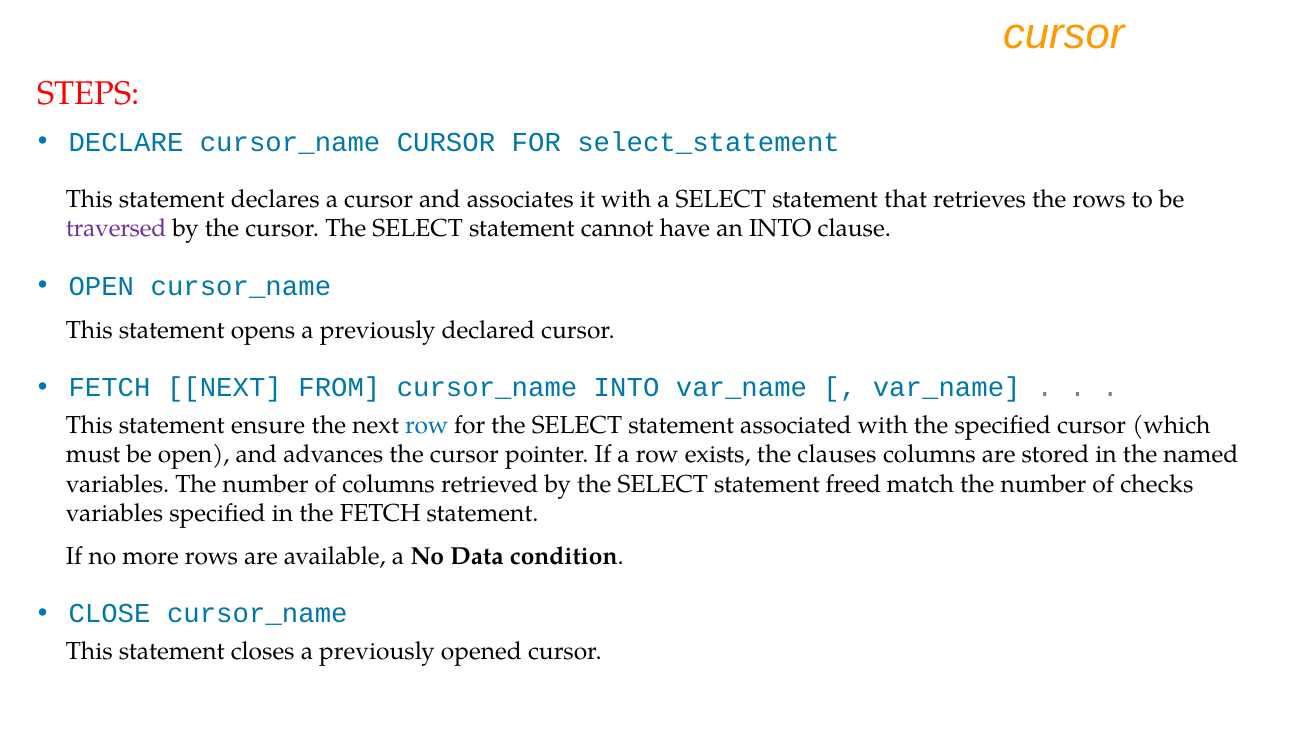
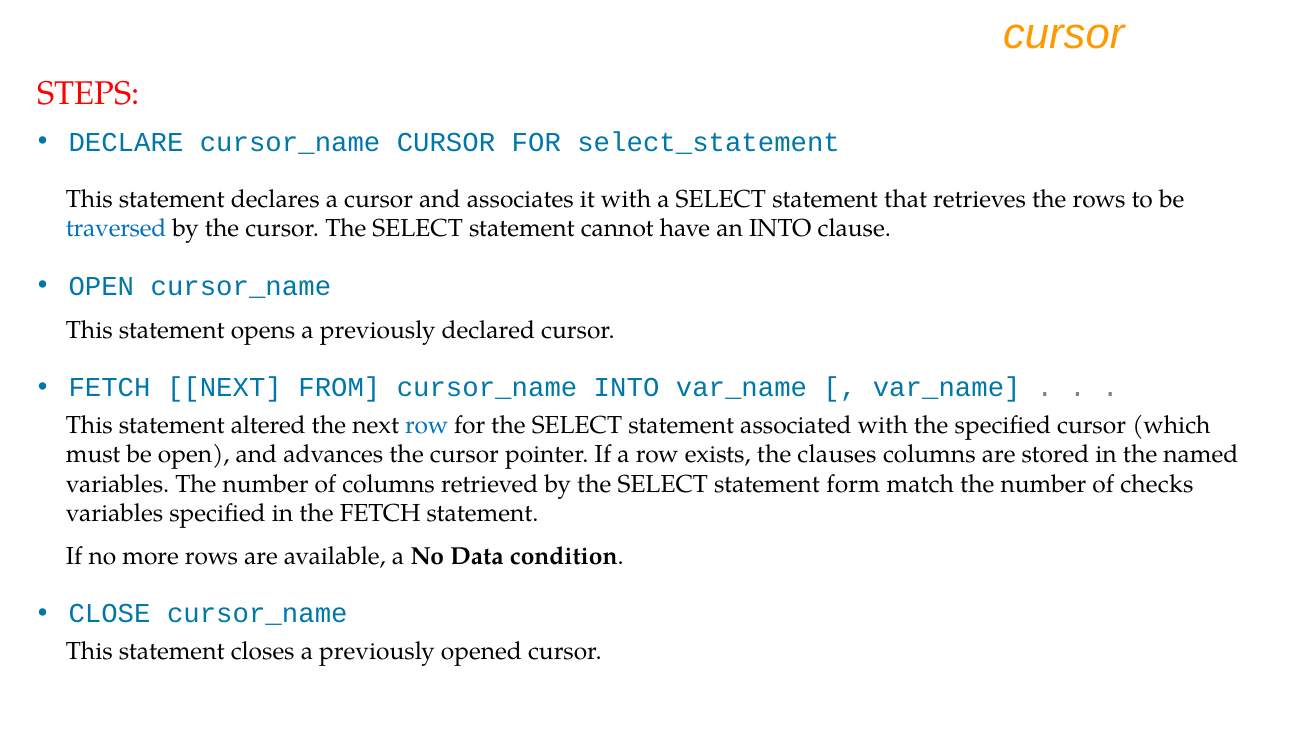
traversed colour: purple -> blue
ensure: ensure -> altered
freed: freed -> form
